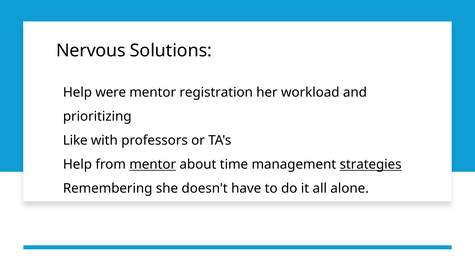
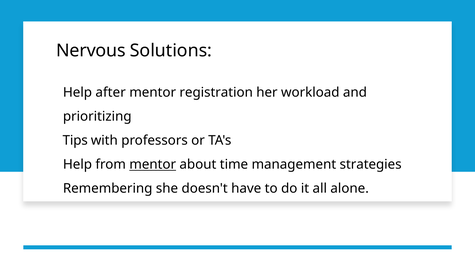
were: were -> after
Like: Like -> Tips
strategies underline: present -> none
